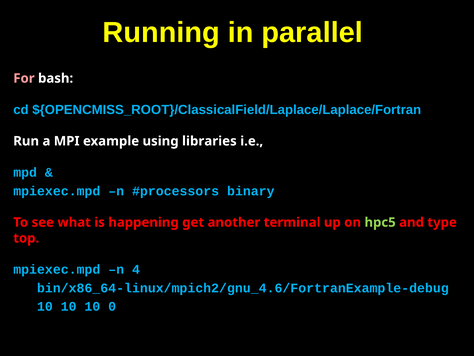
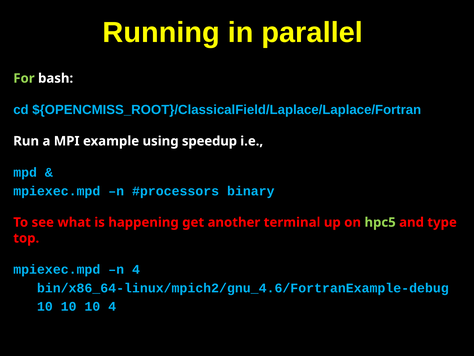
For colour: pink -> light green
libraries: libraries -> speedup
10 0: 0 -> 4
